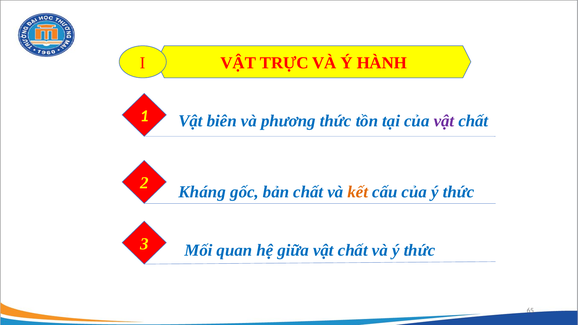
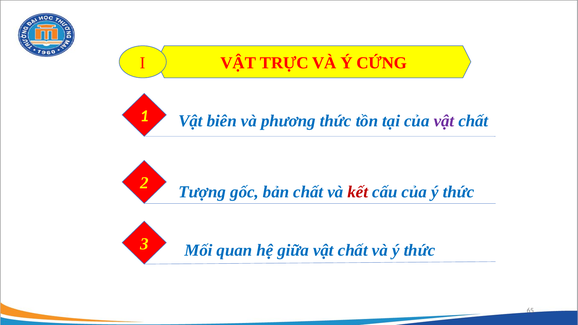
HÀNH: HÀNH -> CỨNG
Kháng: Kháng -> Tượng
kết colour: orange -> red
